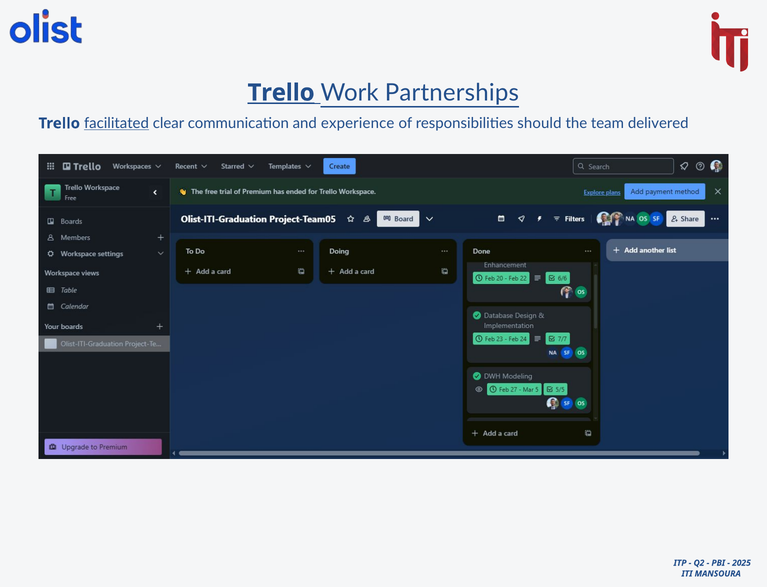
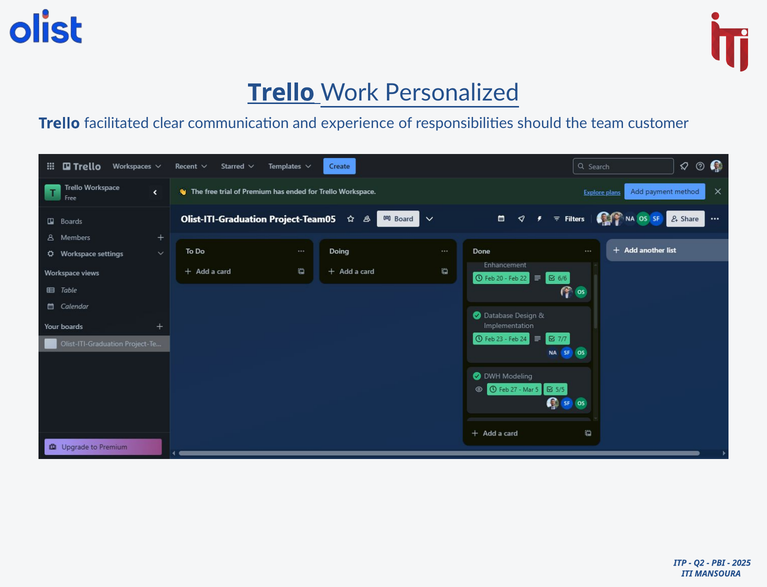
Partnerships: Partnerships -> Personalized
facilitated underline: present -> none
delivered: delivered -> customer
